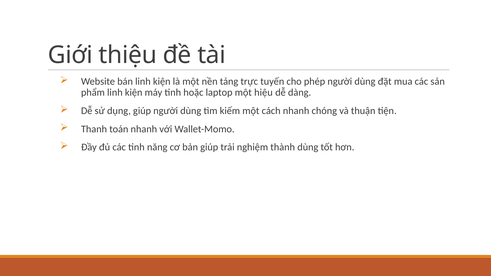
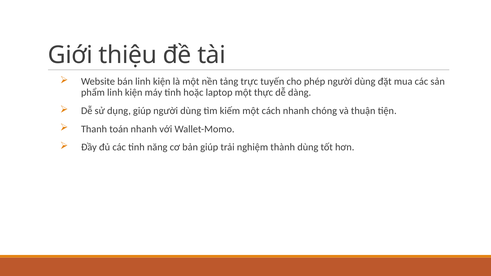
hiệu: hiệu -> thực
